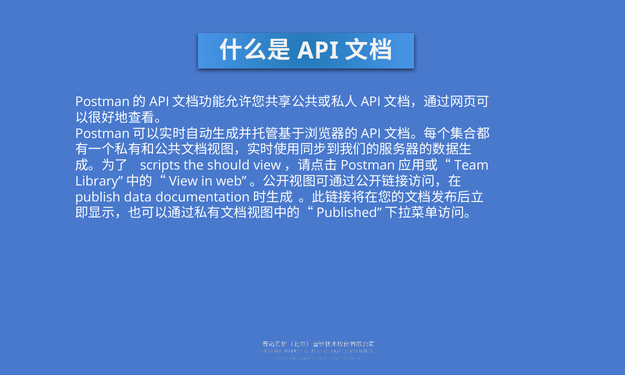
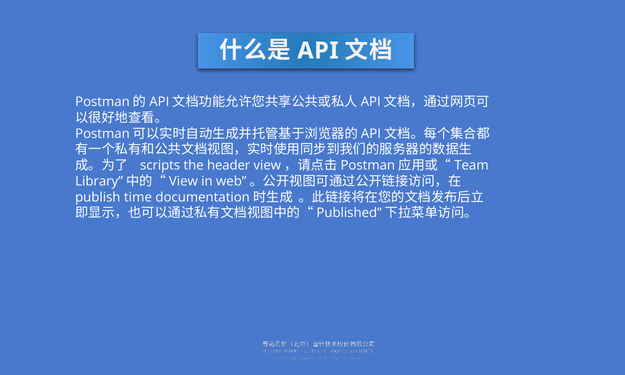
should: should -> header
data: data -> time
